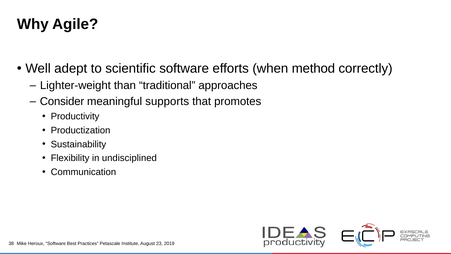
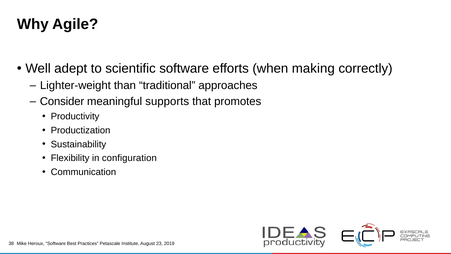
method: method -> making
undisciplined: undisciplined -> configuration
